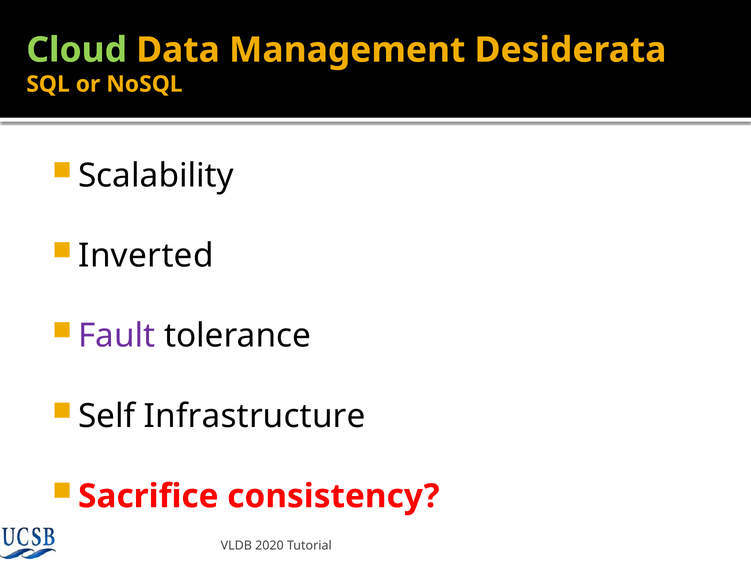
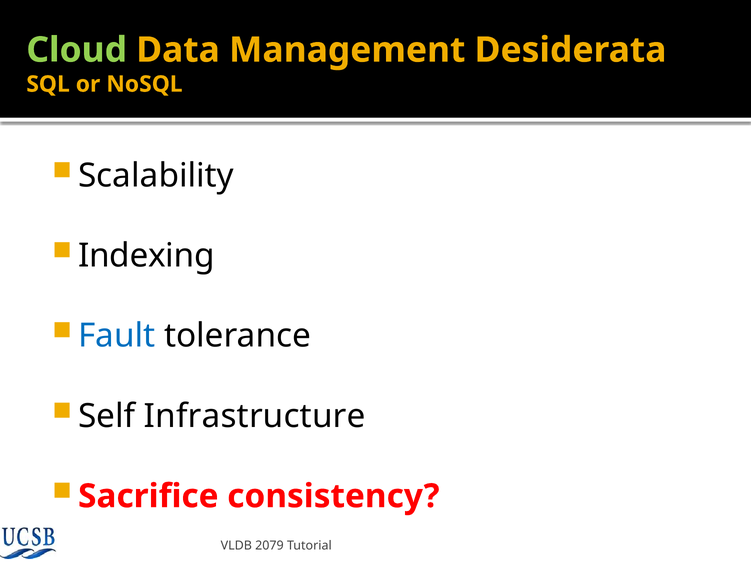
Inverted: Inverted -> Indexing
Fault colour: purple -> blue
2020: 2020 -> 2079
